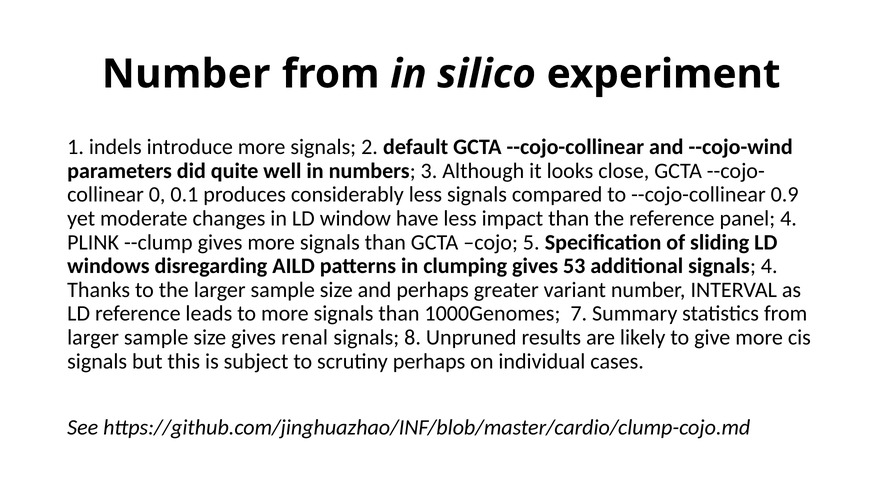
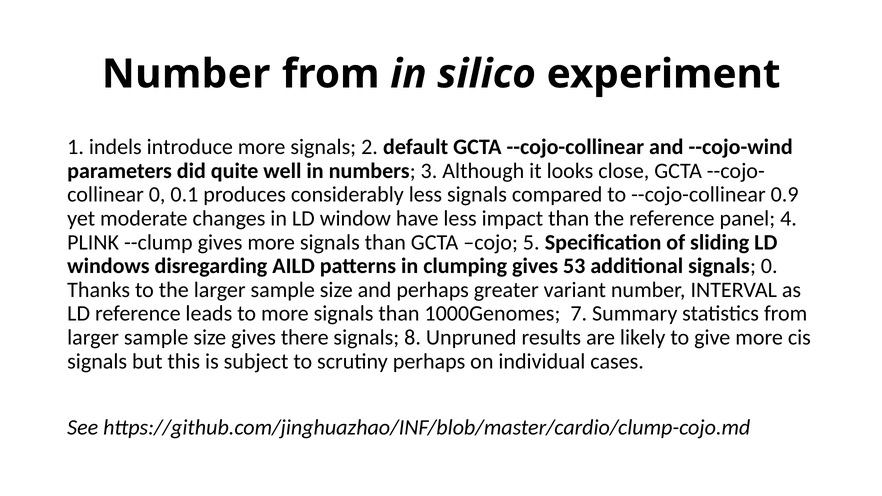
signals 4: 4 -> 0
renal: renal -> there
